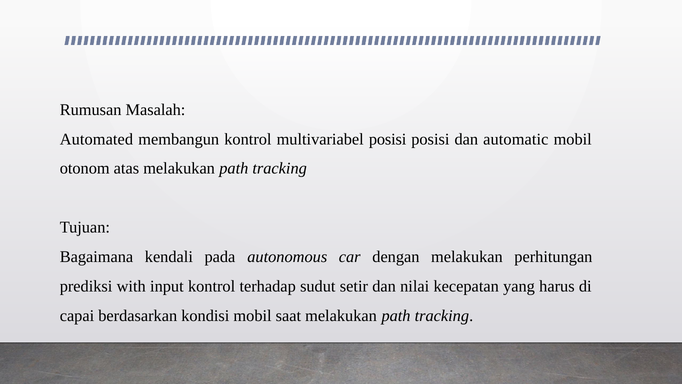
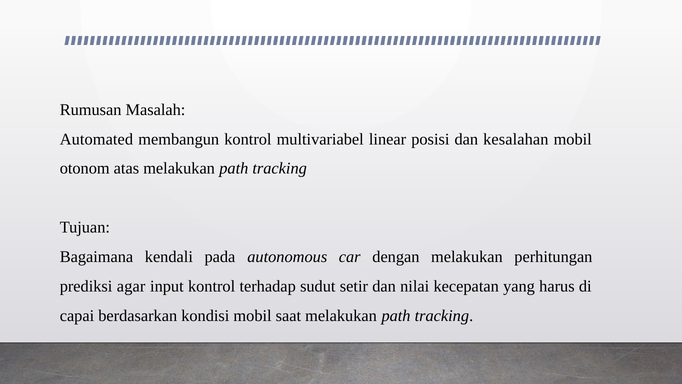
multivariabel posisi: posisi -> linear
automatic: automatic -> kesalahan
with: with -> agar
